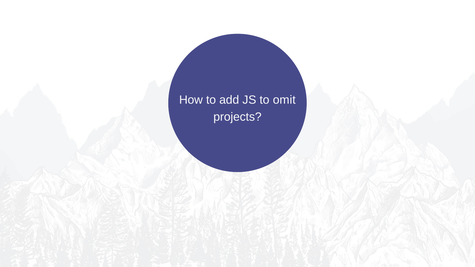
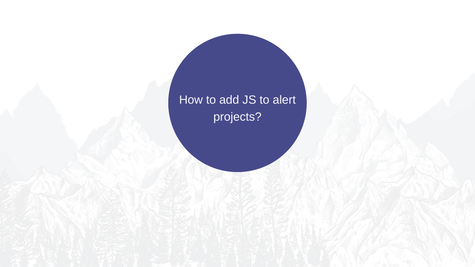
omit: omit -> alert
